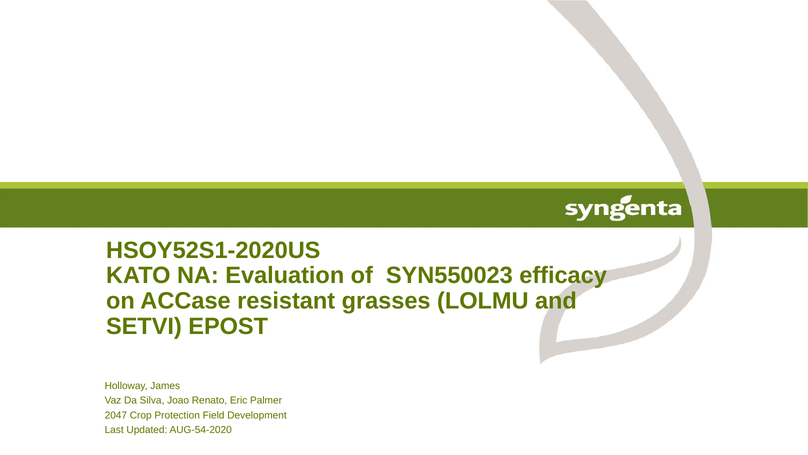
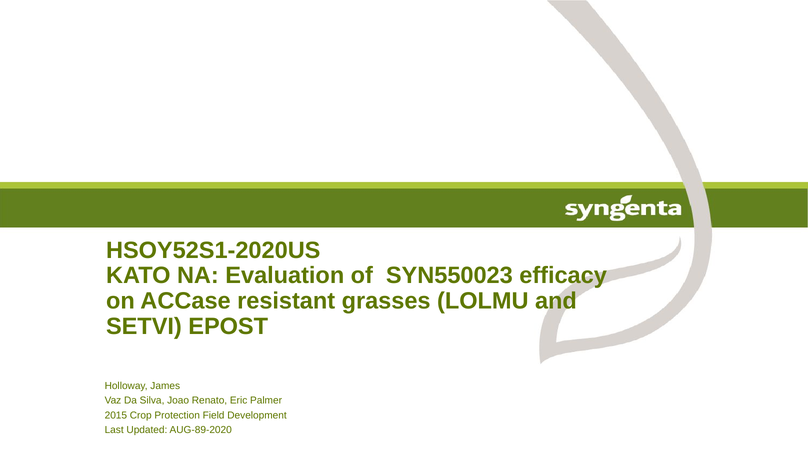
2047: 2047 -> 2015
AUG-54-2020: AUG-54-2020 -> AUG-89-2020
